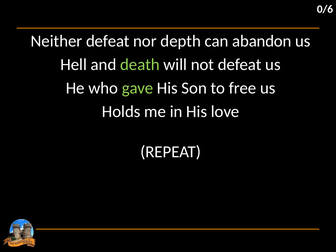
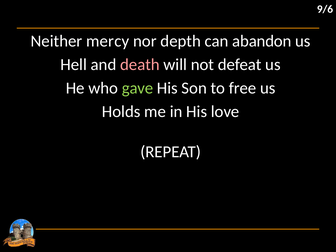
0/6: 0/6 -> 9/6
Neither defeat: defeat -> mercy
death colour: light green -> pink
